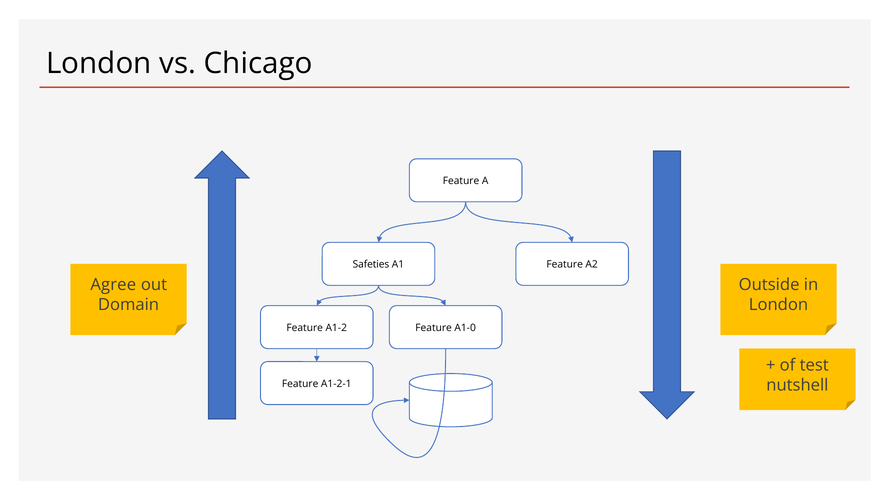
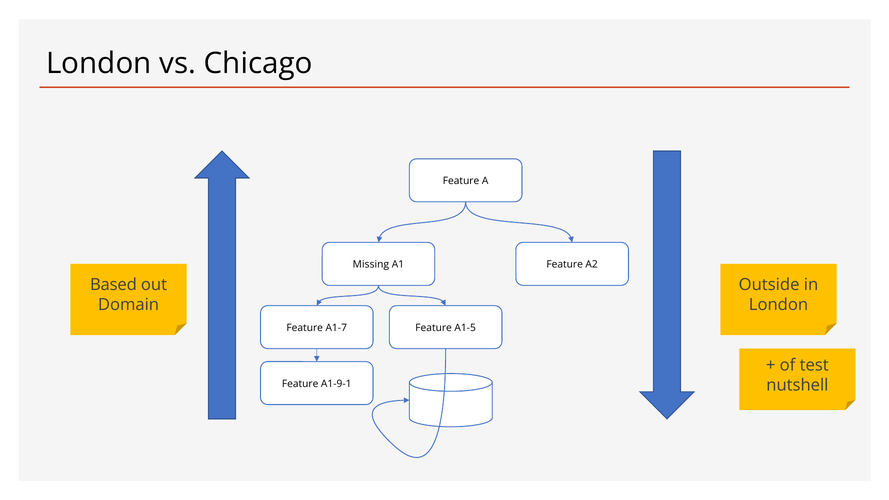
Safeties: Safeties -> Missing
Agree: Agree -> Based
A1-2: A1-2 -> A1-7
A1-0: A1-0 -> A1-5
A1-2-1: A1-2-1 -> A1-9-1
